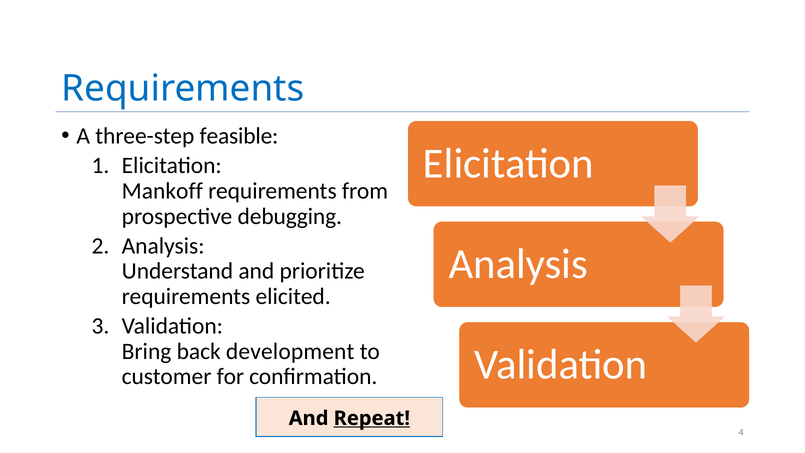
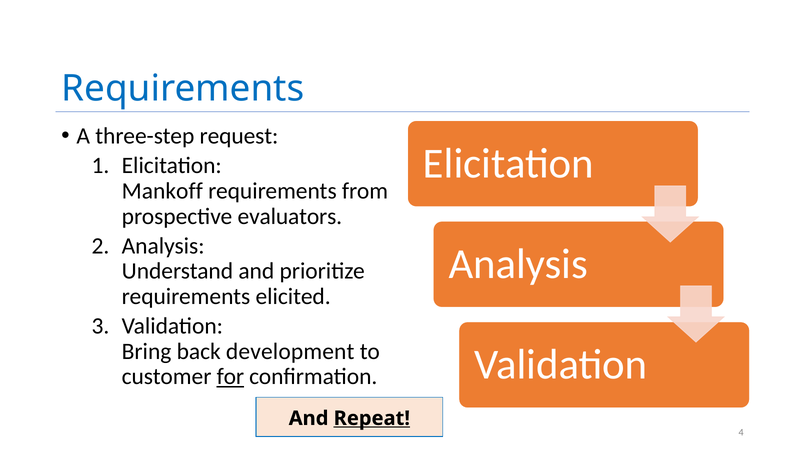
feasible: feasible -> request
debugging: debugging -> evaluators
for underline: none -> present
